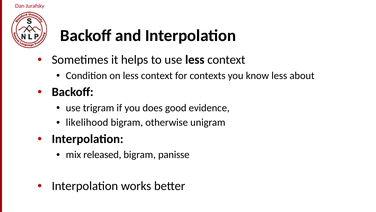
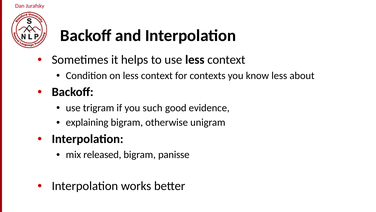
does: does -> such
likelihood: likelihood -> explaining
